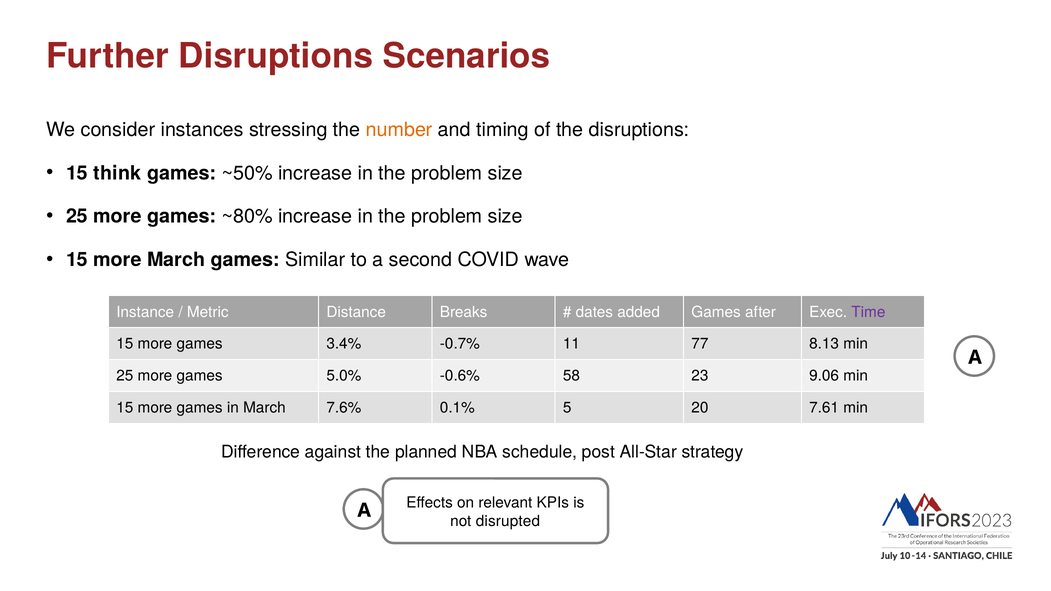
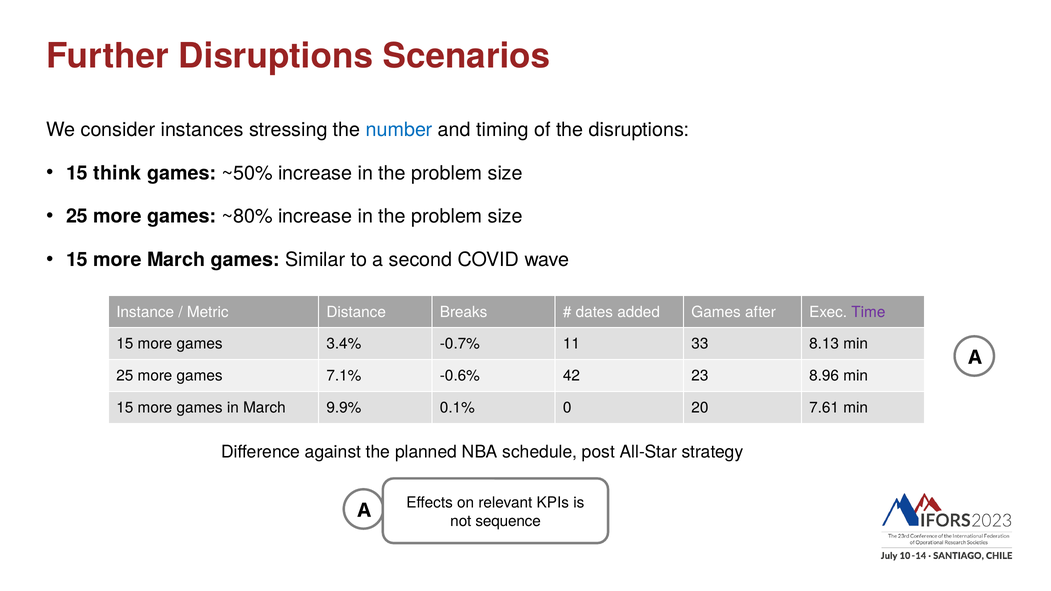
number colour: orange -> blue
77: 77 -> 33
5.0%: 5.0% -> 7.1%
58: 58 -> 42
9.06: 9.06 -> 8.96
7.6%: 7.6% -> 9.9%
5: 5 -> 0
disrupted: disrupted -> sequence
